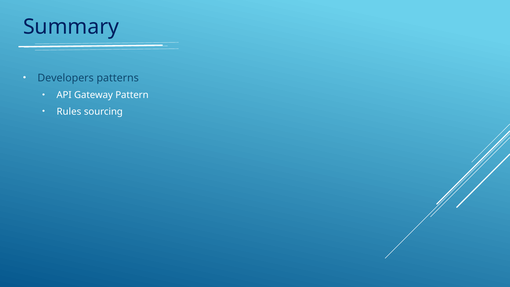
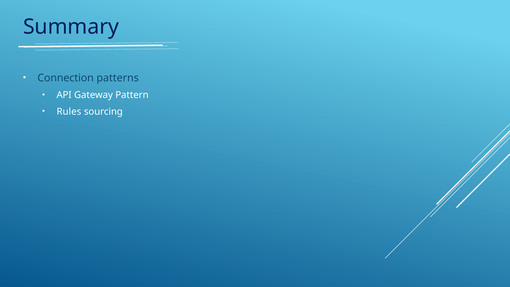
Developers: Developers -> Connection
